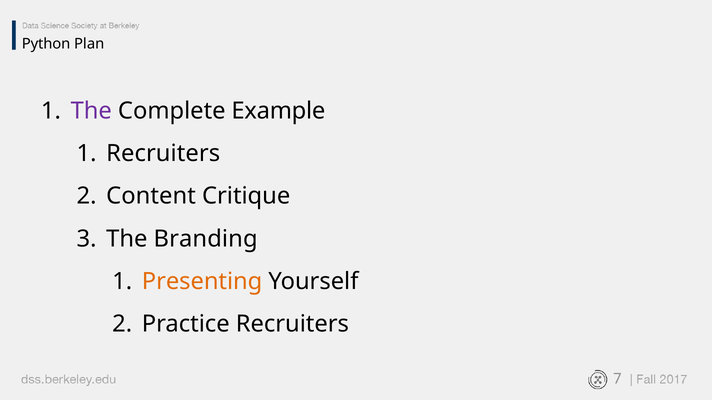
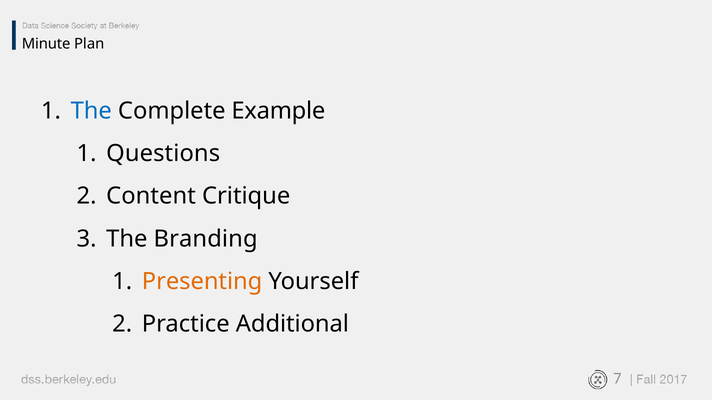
Python: Python -> Minute
The at (91, 111) colour: purple -> blue
Recruiters at (163, 154): Recruiters -> Questions
Practice Recruiters: Recruiters -> Additional
